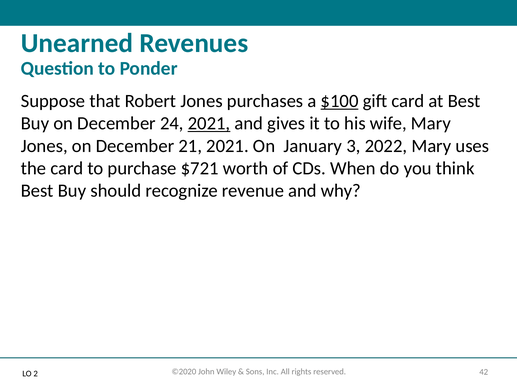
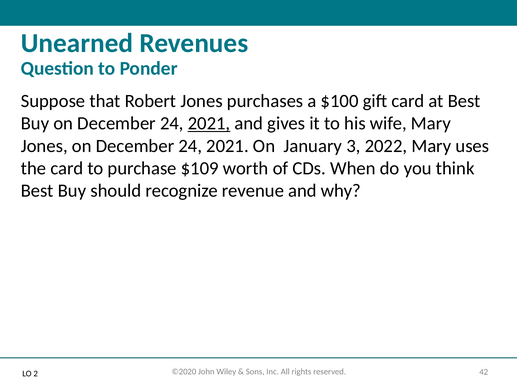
$100 underline: present -> none
Jones on December 21: 21 -> 24
$721: $721 -> $109
